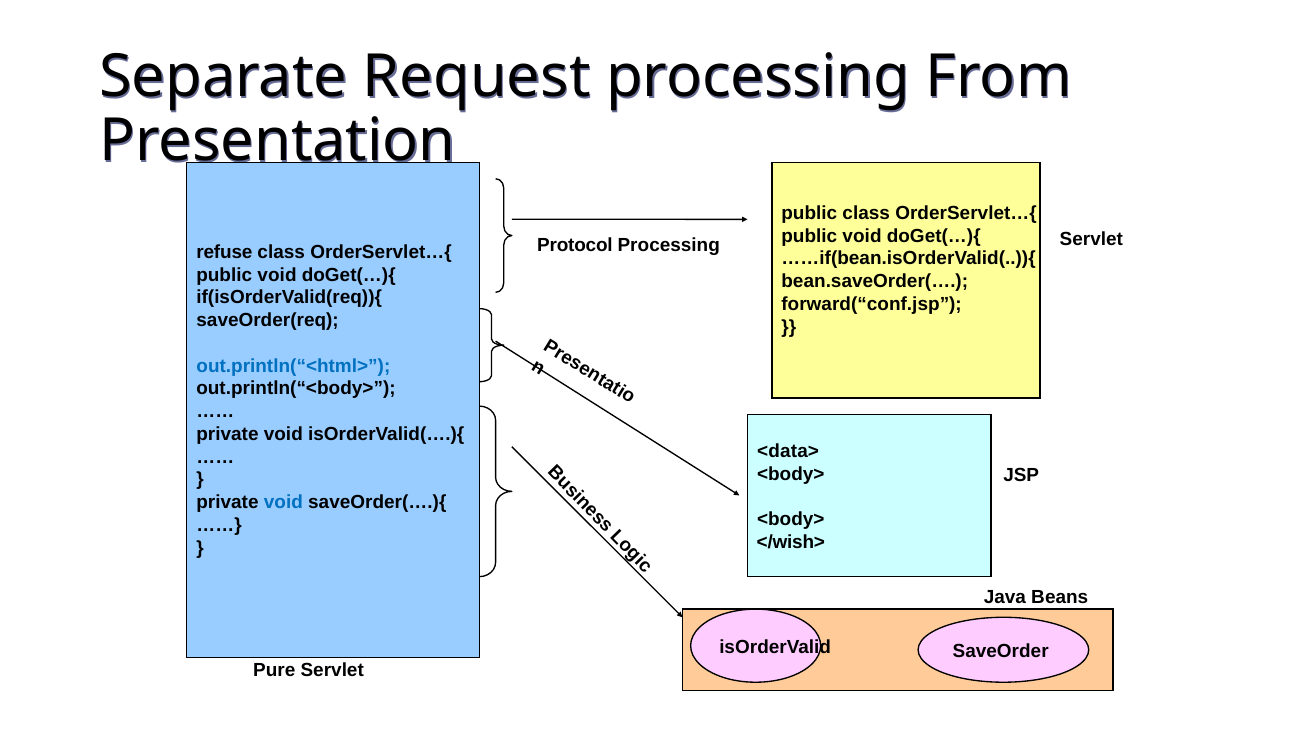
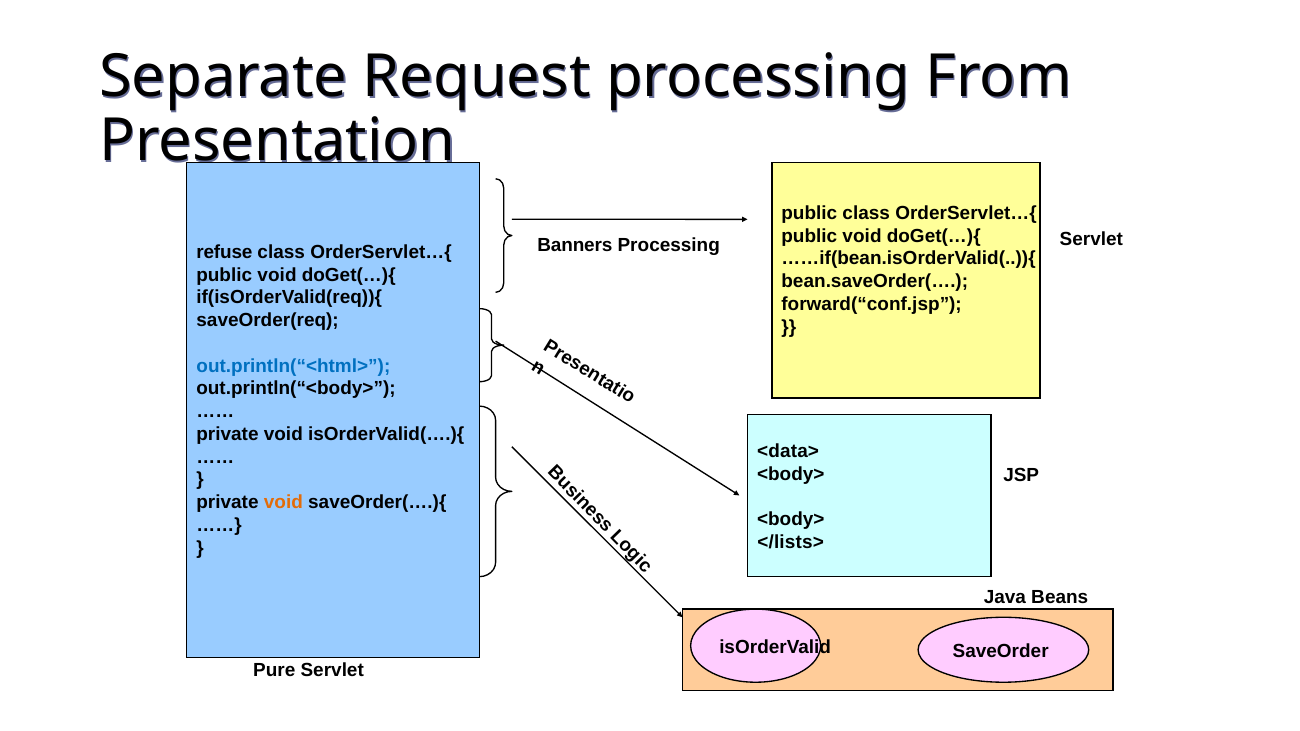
Protocol: Protocol -> Banners
void at (283, 503) colour: blue -> orange
</wish>: </wish> -> </lists>
